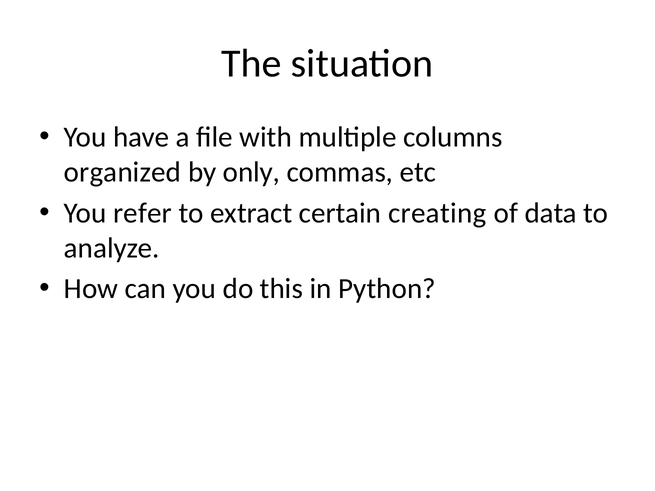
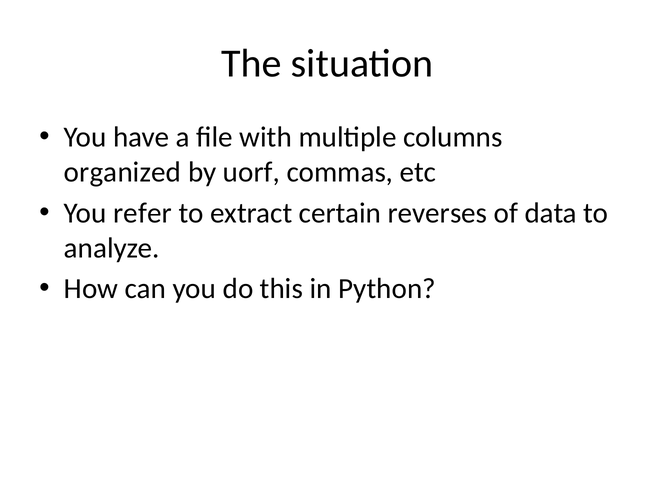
only: only -> uorf
creating: creating -> reverses
